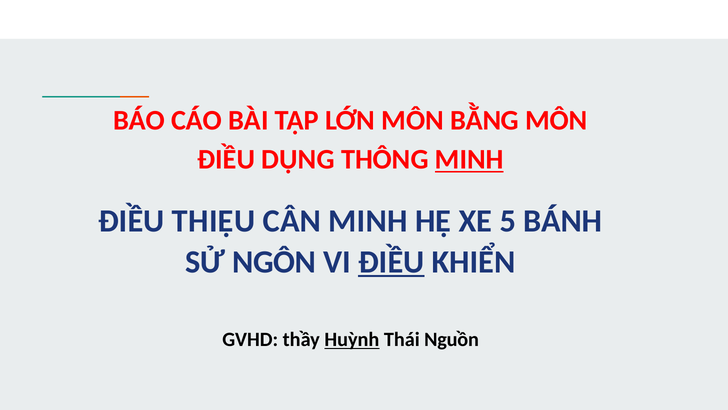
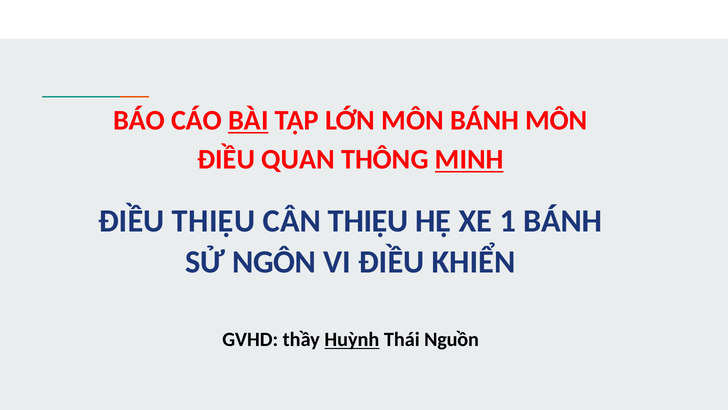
BÀI underline: none -> present
MÔN BẰNG: BẰNG -> BÁNH
DỤNG: DỤNG -> QUAN
CÂN MINH: MINH -> THIỆU
5: 5 -> 1
ĐIỀU at (391, 262) underline: present -> none
